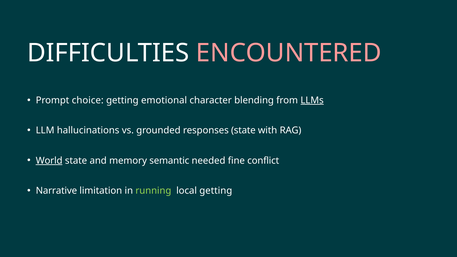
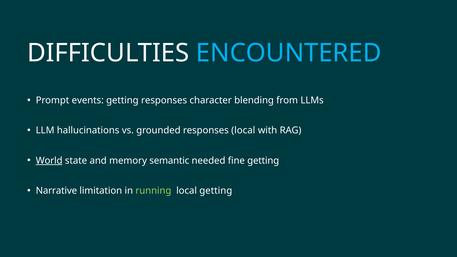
ENCOUNTERED colour: pink -> light blue
choice: choice -> events
getting emotional: emotional -> responses
LLMs underline: present -> none
responses state: state -> local
fine conflict: conflict -> getting
